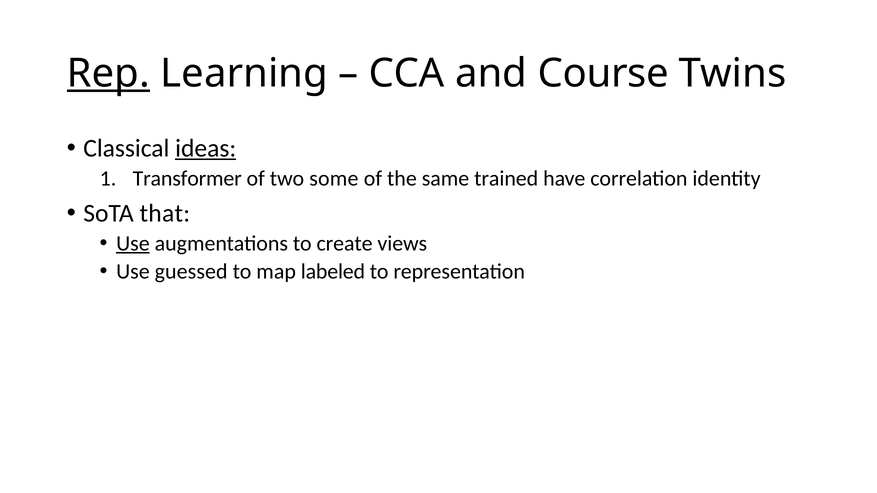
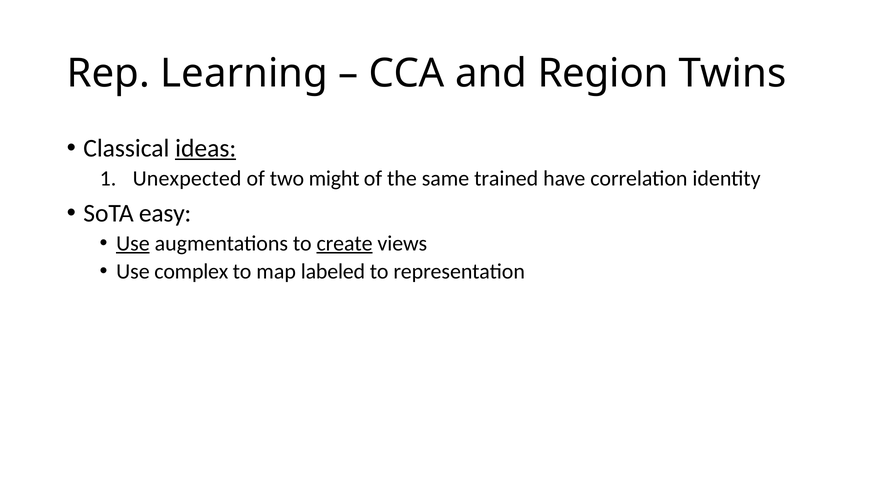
Rep underline: present -> none
Course: Course -> Region
Transformer: Transformer -> Unexpected
some: some -> might
that: that -> easy
create underline: none -> present
guessed: guessed -> complex
